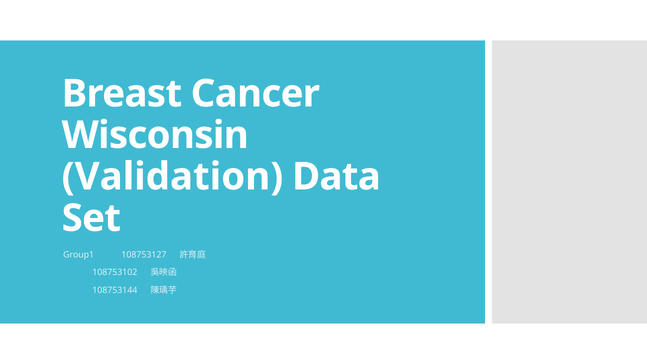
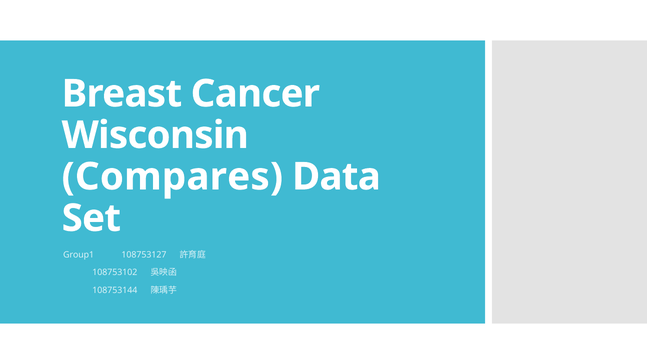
Validation: Validation -> Compares
